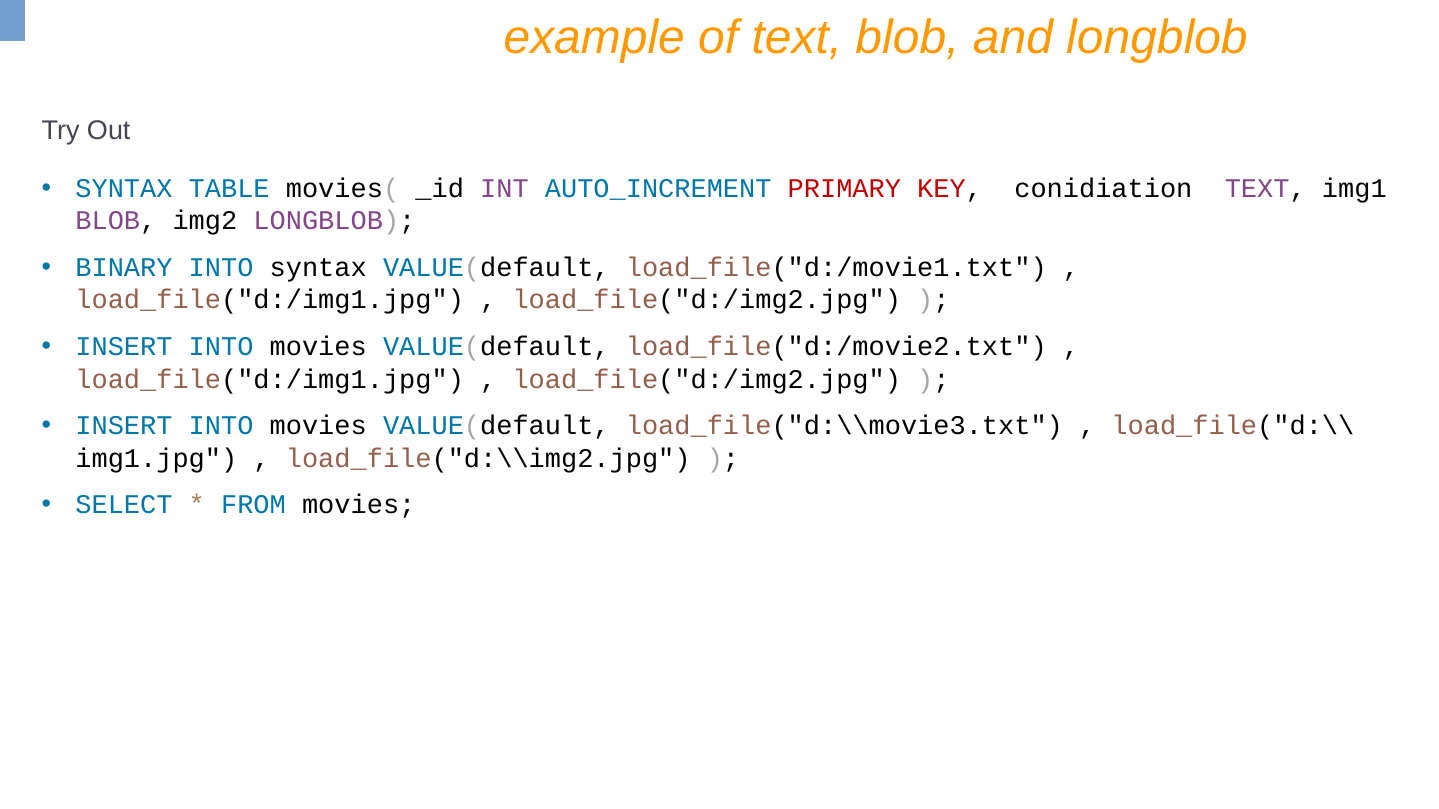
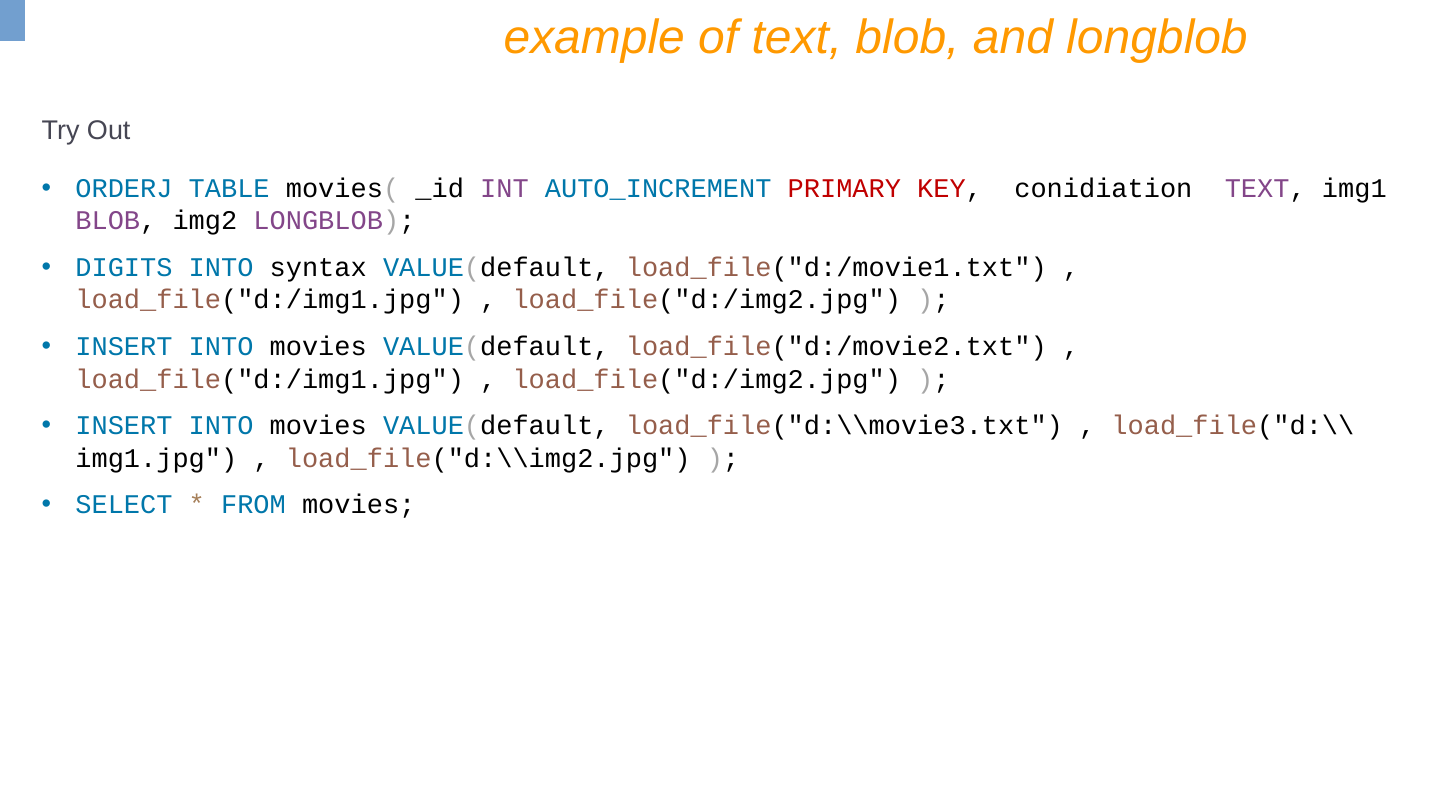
SYNTAX at (124, 189): SYNTAX -> ORDERJ
BINARY: BINARY -> DIGITS
